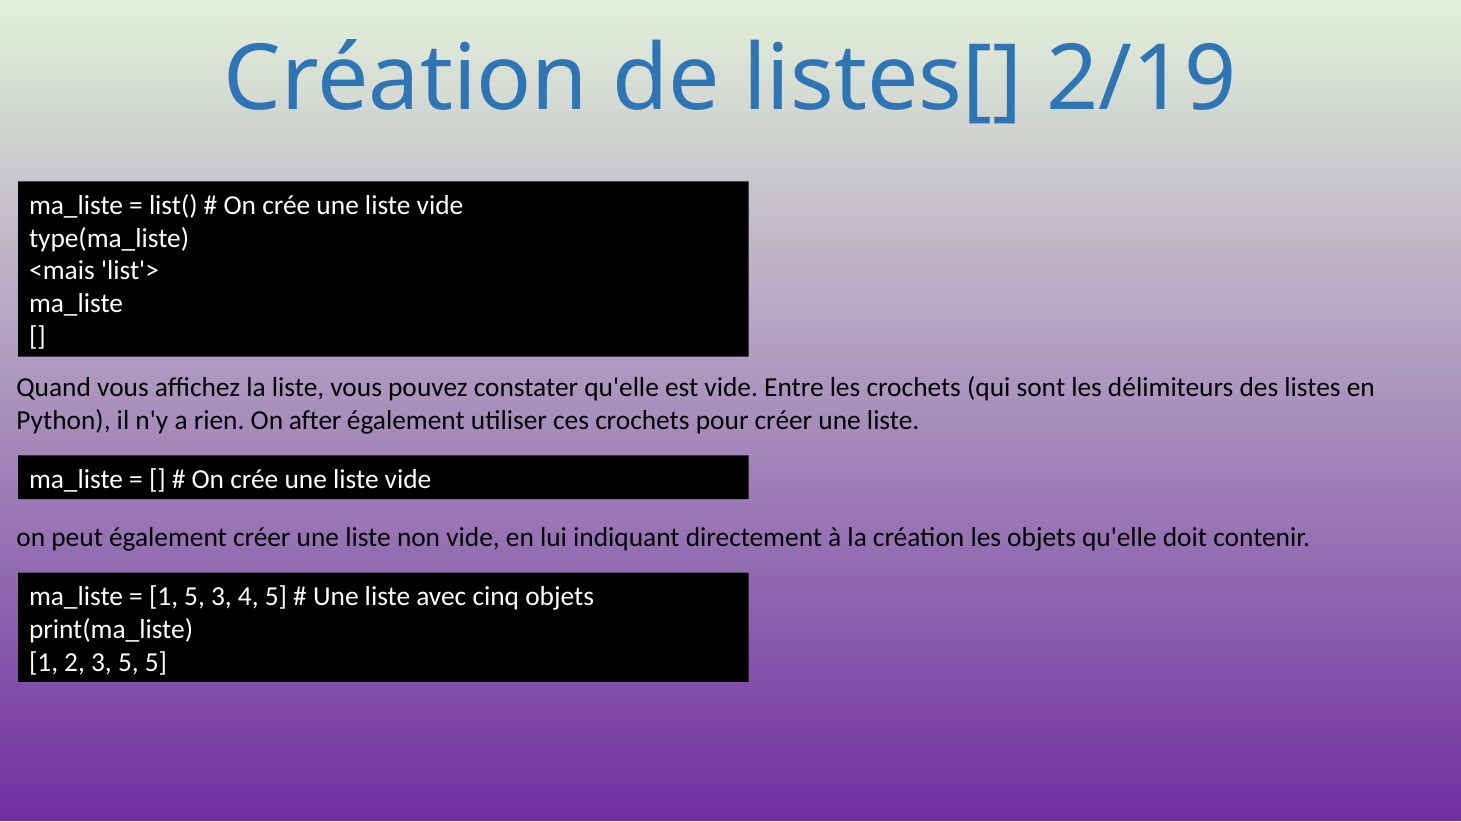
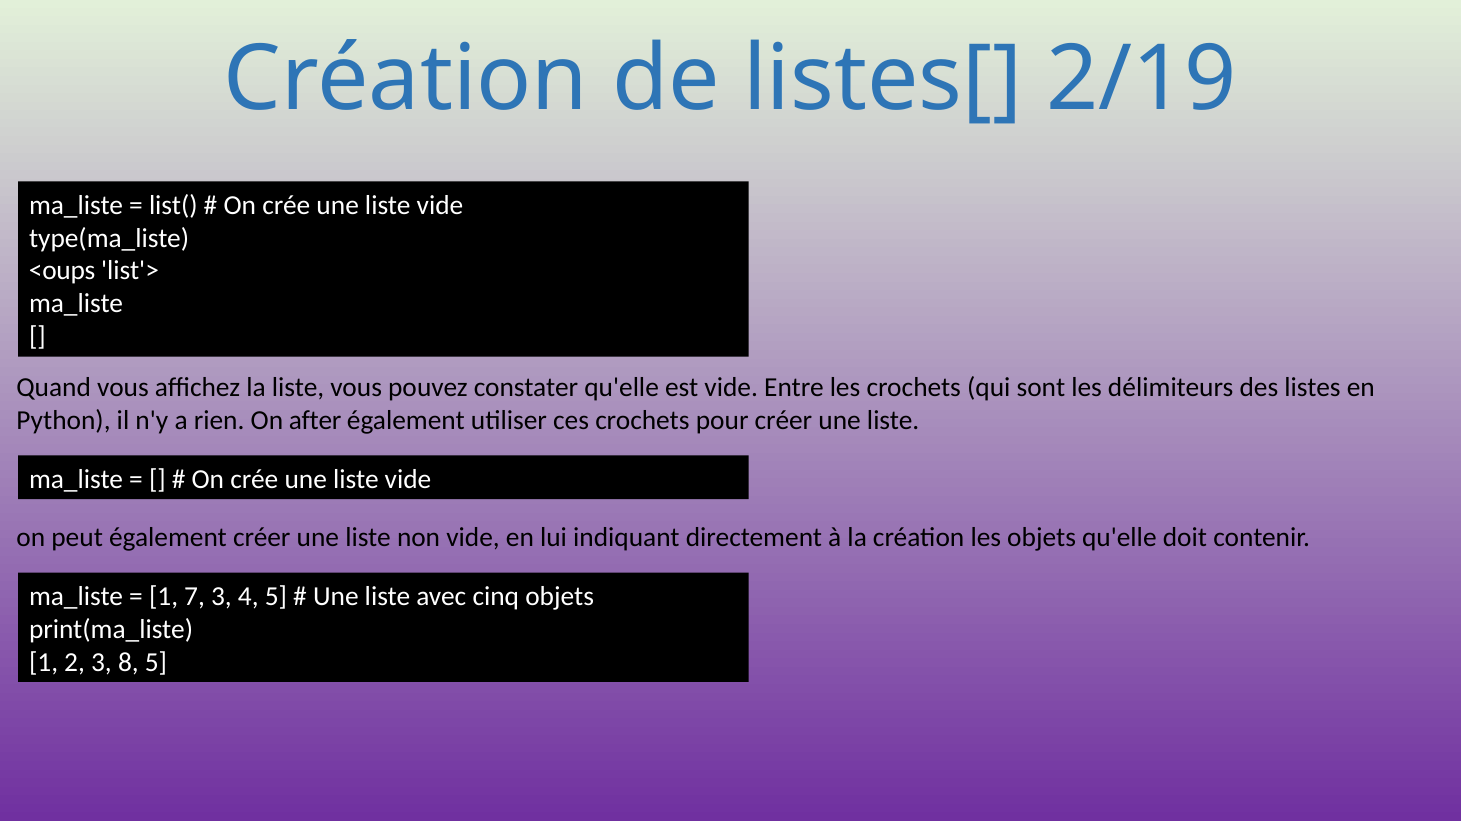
<mais: <mais -> <oups
1 5: 5 -> 7
3 5: 5 -> 8
